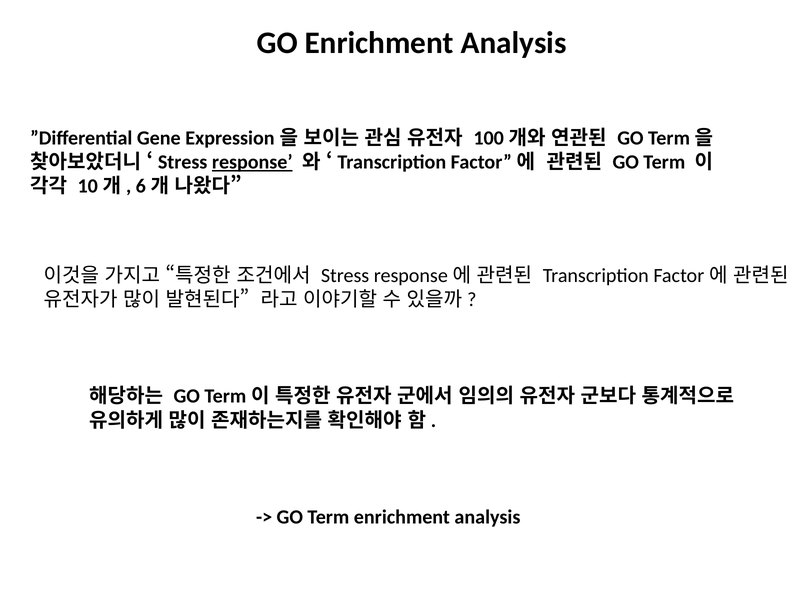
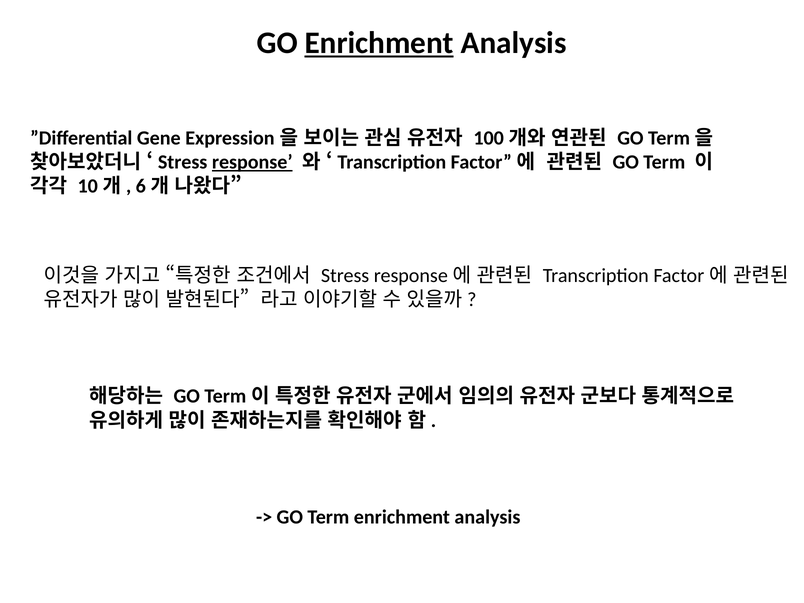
Enrichment at (379, 43) underline: none -> present
